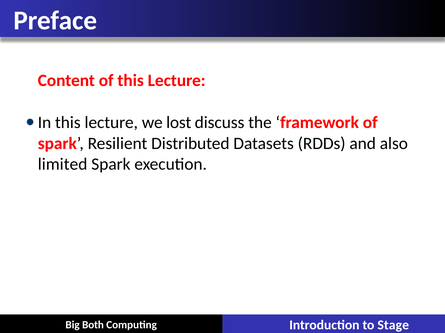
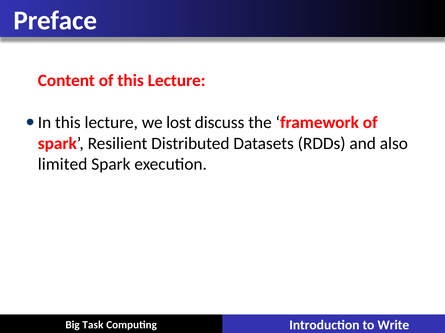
Stage: Stage -> Write
Both: Both -> Task
